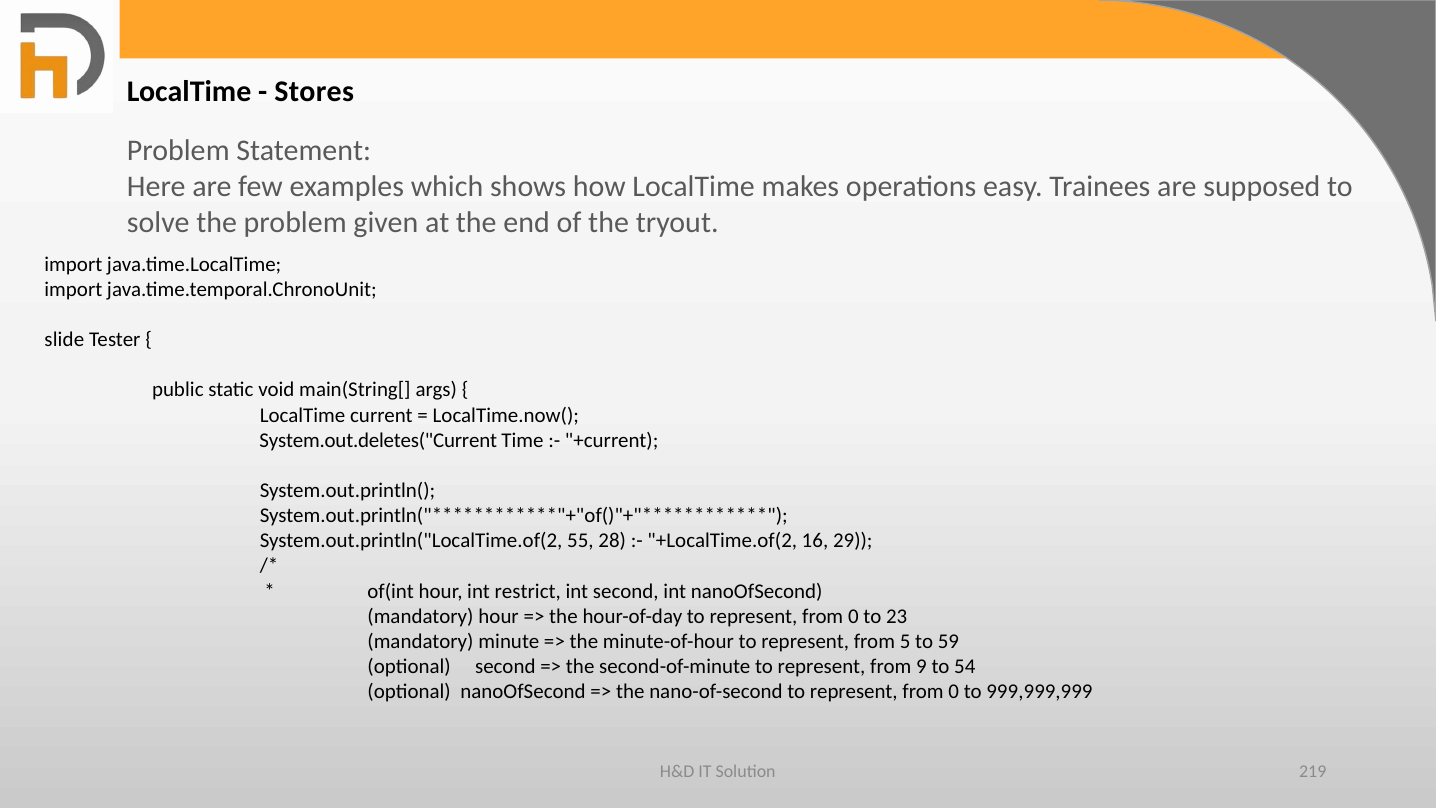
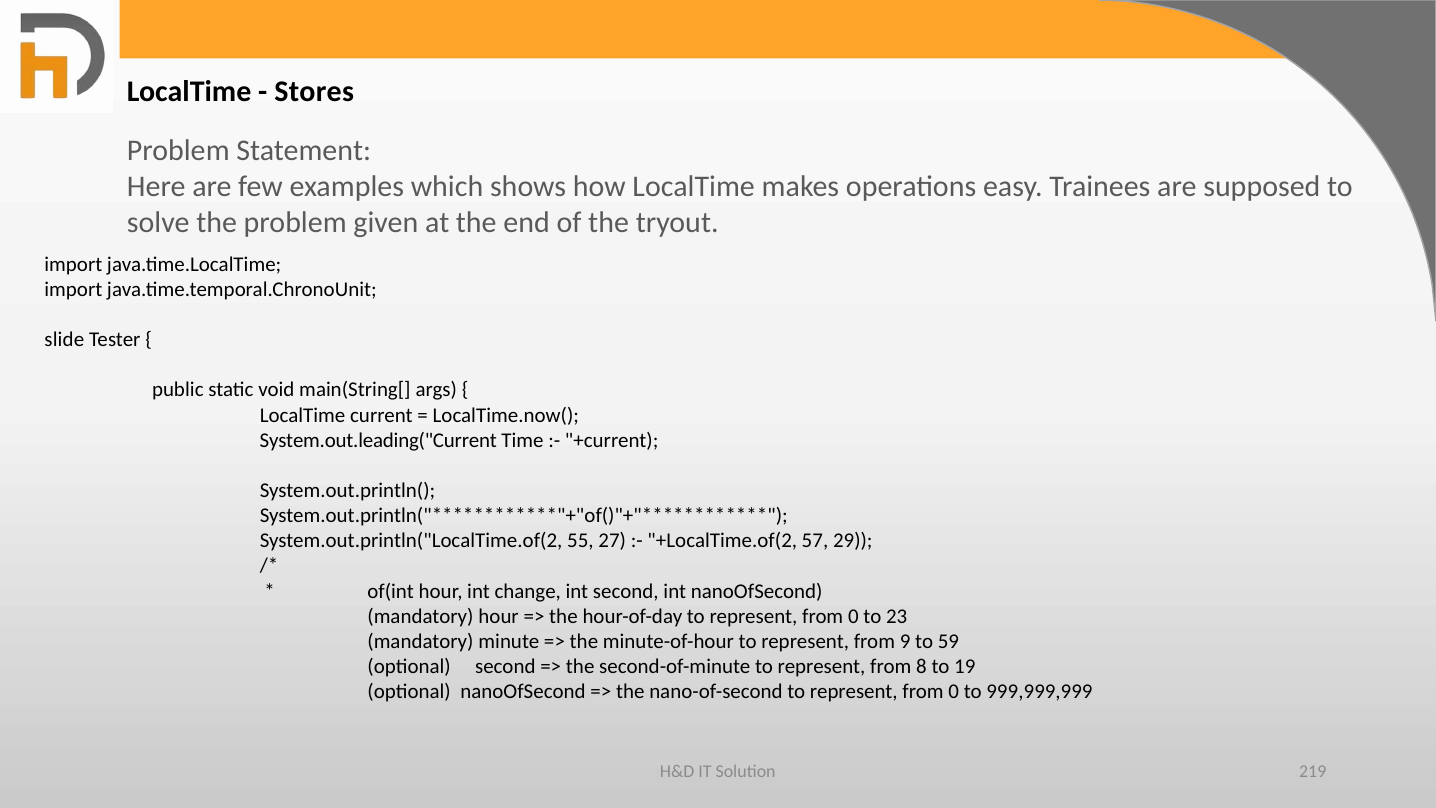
System.out.deletes("Current: System.out.deletes("Current -> System.out.leading("Current
28: 28 -> 27
16: 16 -> 57
restrict: restrict -> change
5: 5 -> 9
9: 9 -> 8
54: 54 -> 19
